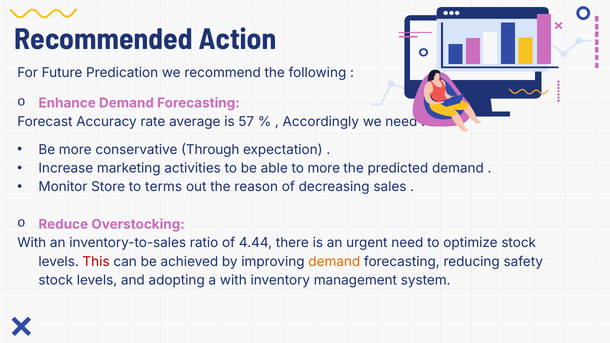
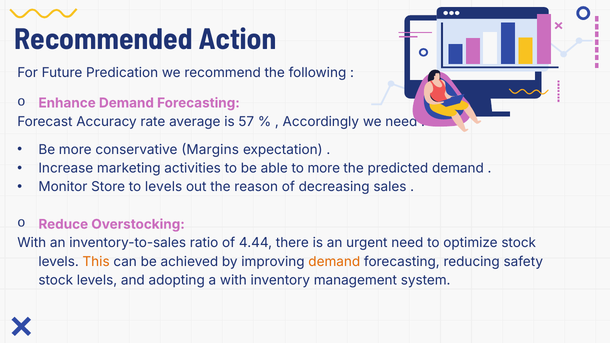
Through: Through -> Margins
to terms: terms -> levels
This colour: red -> orange
